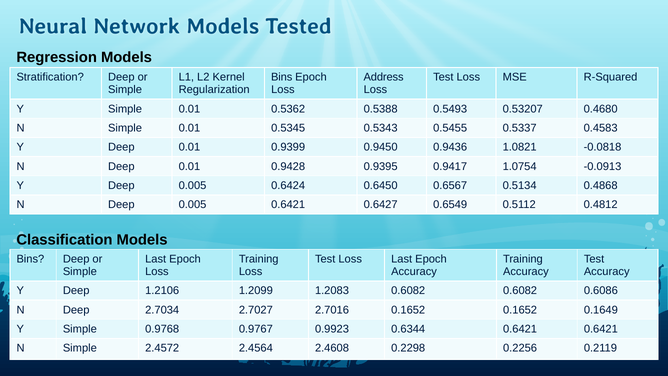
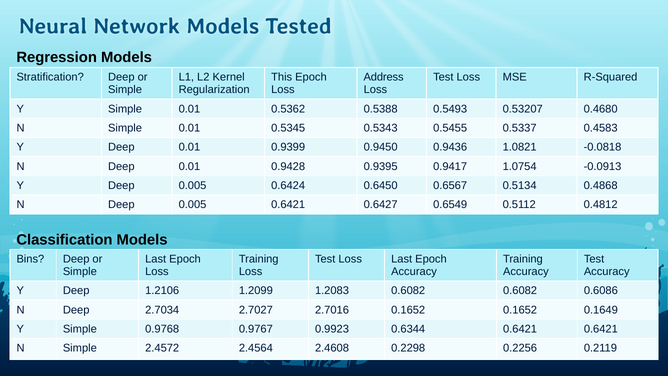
Bins at (282, 77): Bins -> This
